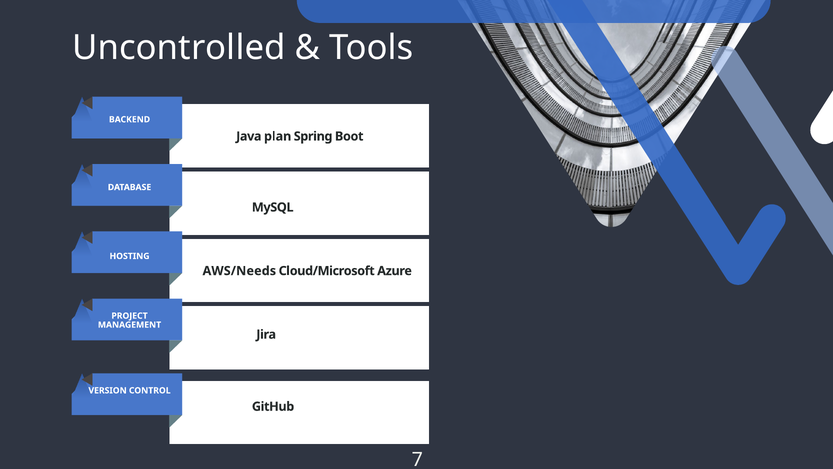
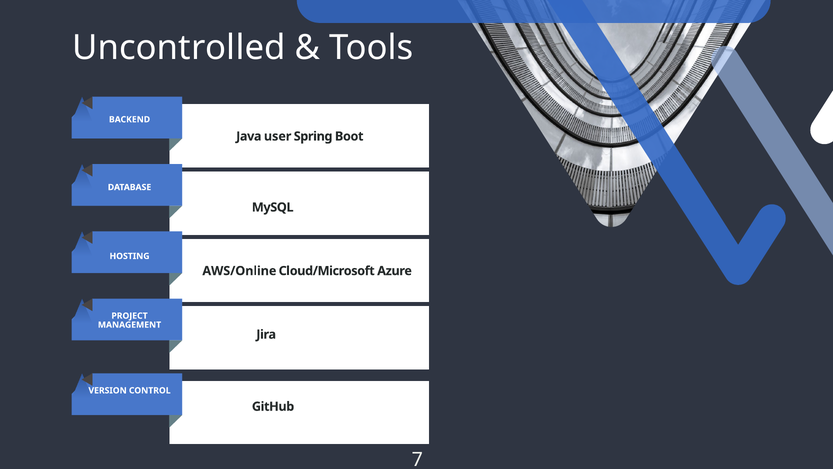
plan: plan -> user
AWS/Needs: AWS/Needs -> AWS/Online
